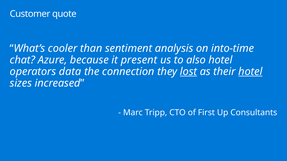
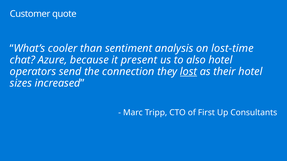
into-time: into-time -> lost-time
data: data -> send
hotel at (250, 72) underline: present -> none
